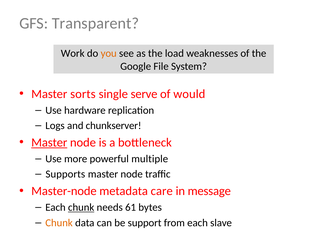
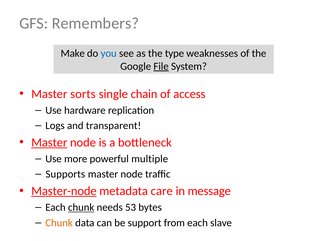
Transparent: Transparent -> Remembers
Work: Work -> Make
you colour: orange -> blue
load: load -> type
File underline: none -> present
serve: serve -> chain
would: would -> access
chunkserver: chunkserver -> transparent
Master-node underline: none -> present
61: 61 -> 53
